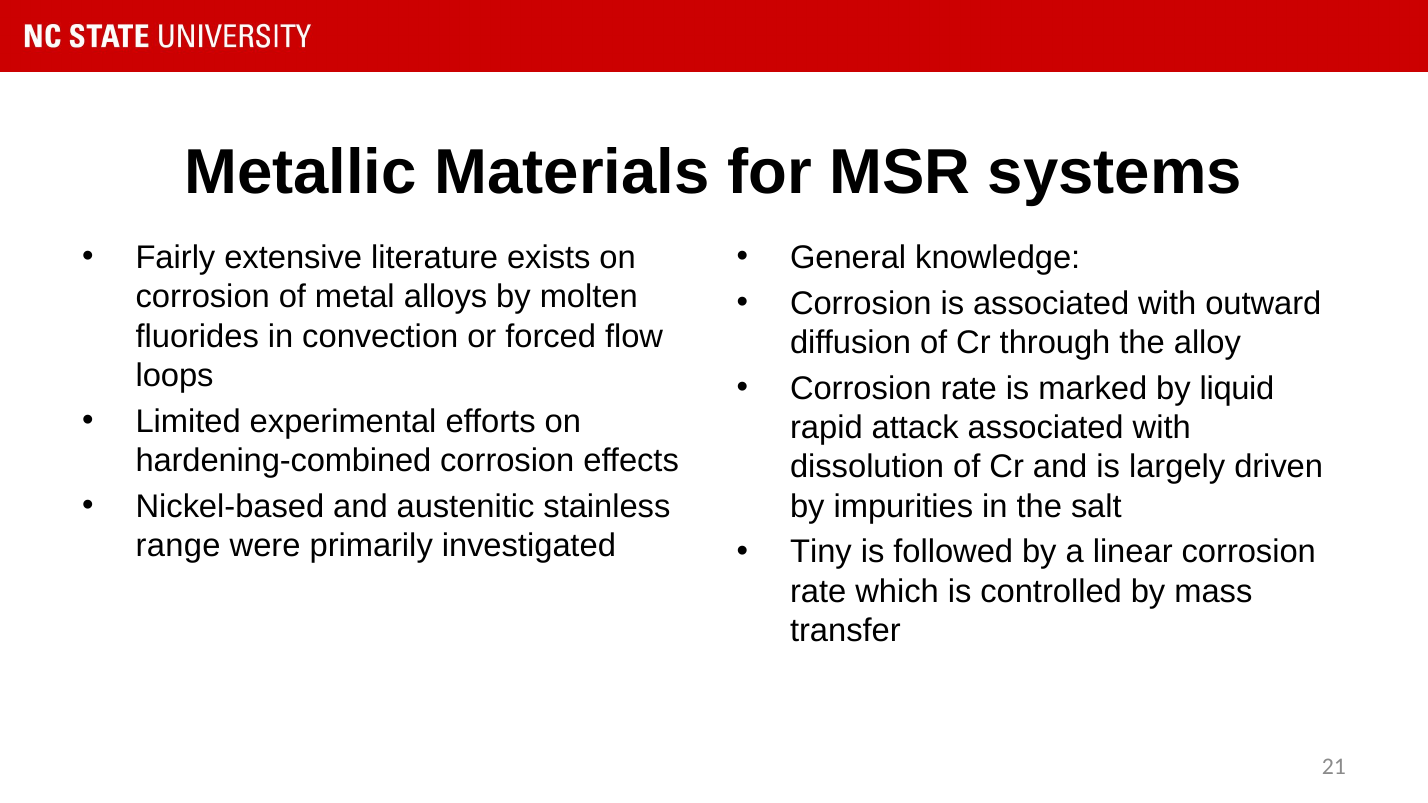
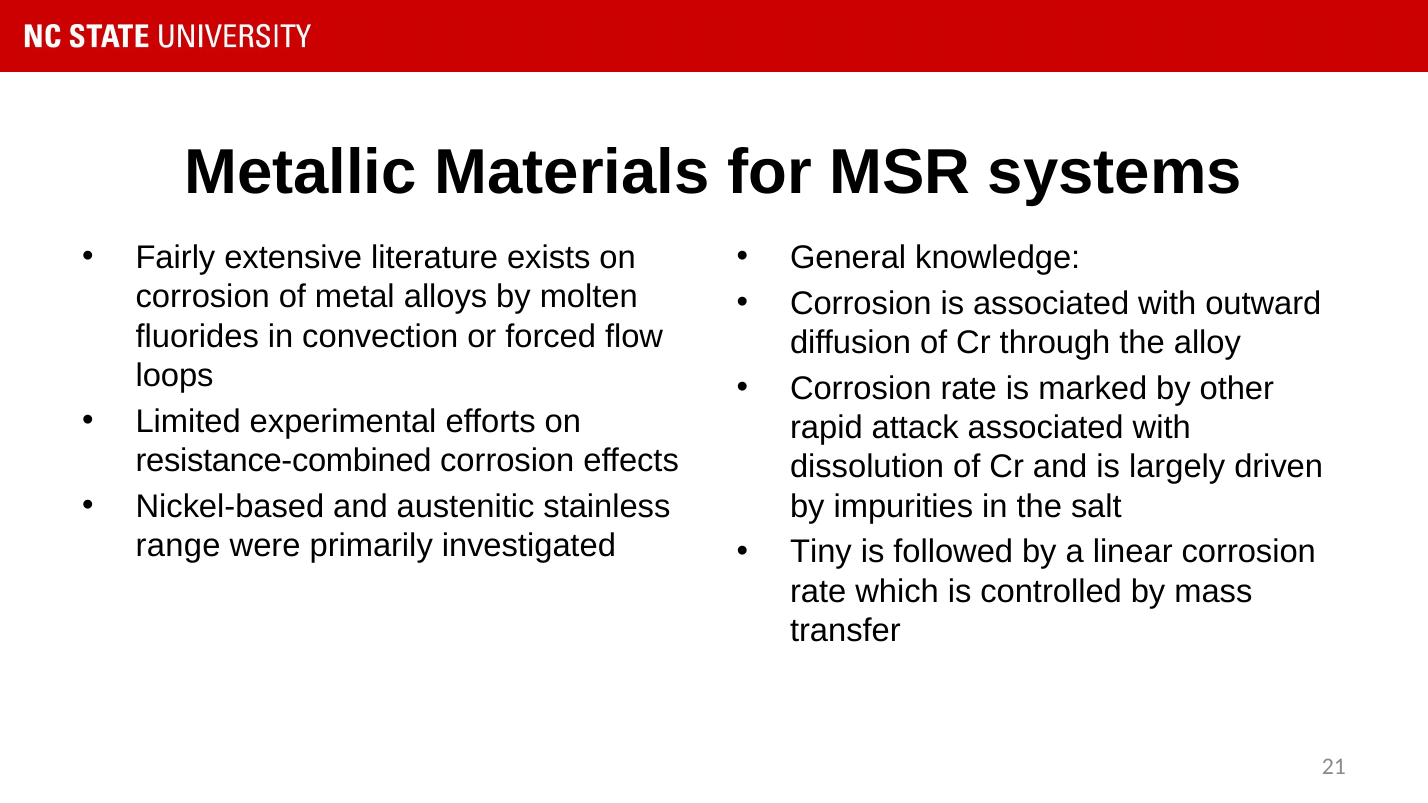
liquid: liquid -> other
hardening-combined: hardening-combined -> resistance-combined
